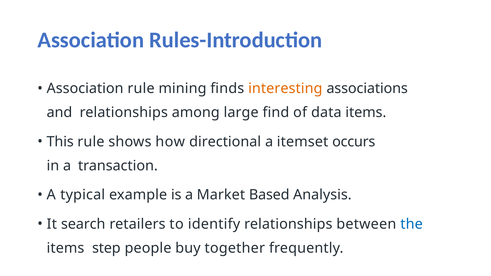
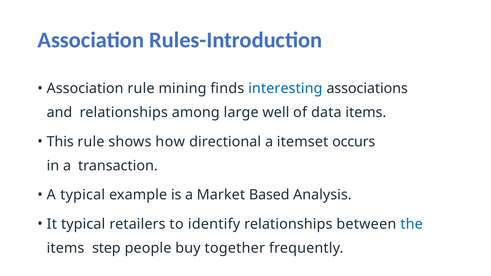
interesting colour: orange -> blue
find: find -> well
It search: search -> typical
